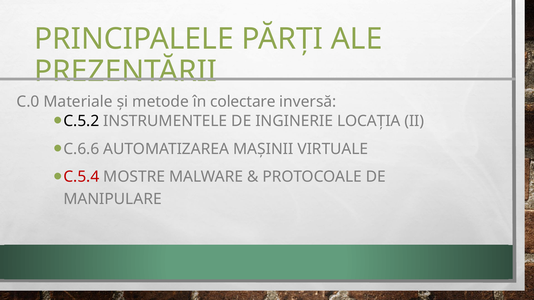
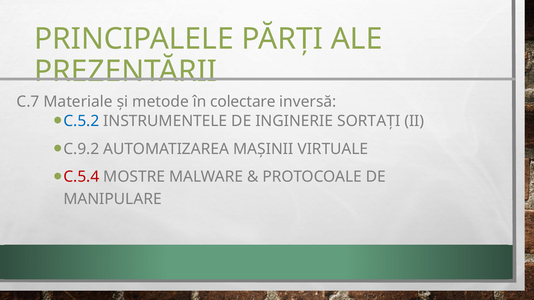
C.0: C.0 -> C.7
C.5.2 colour: black -> blue
LOCAȚIA: LOCAȚIA -> SORTAȚI
C.6.6: C.6.6 -> C.9.2
